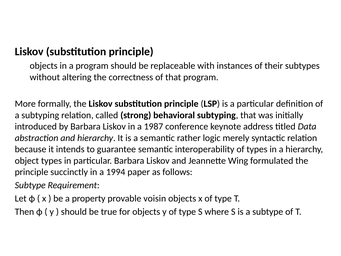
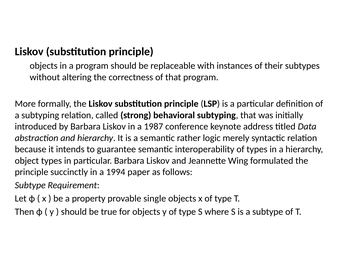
voisin: voisin -> single
